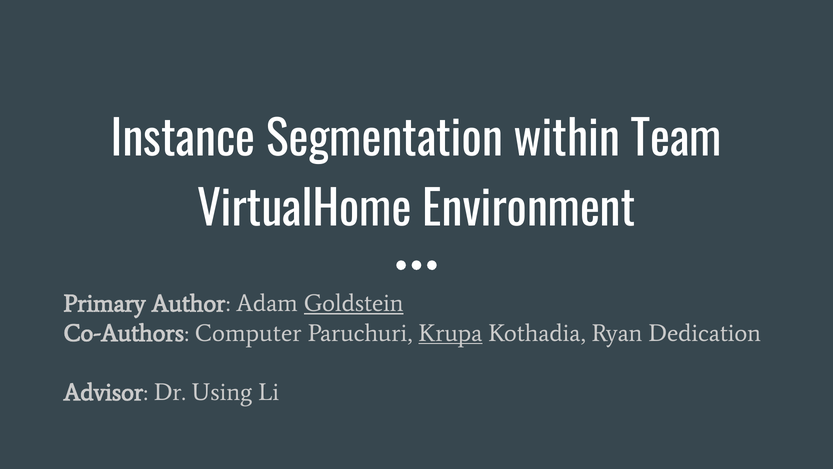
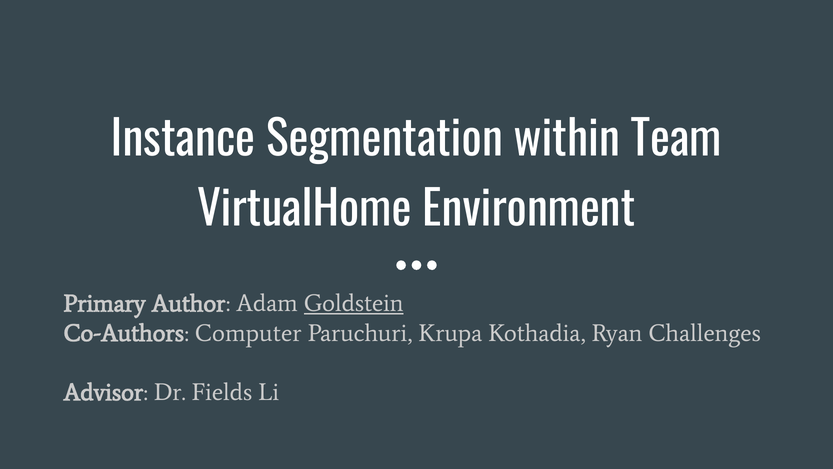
Krupa underline: present -> none
Dedication: Dedication -> Challenges
Using: Using -> Fields
